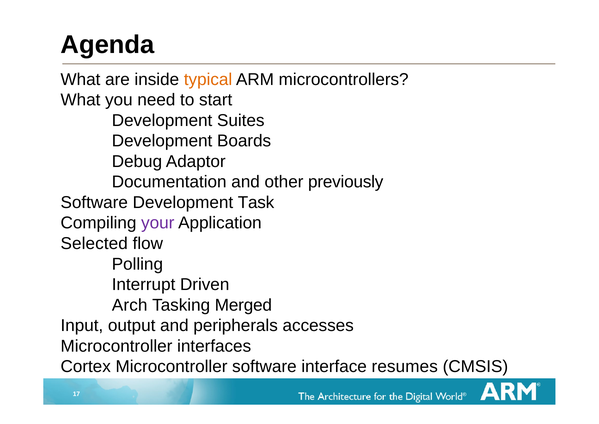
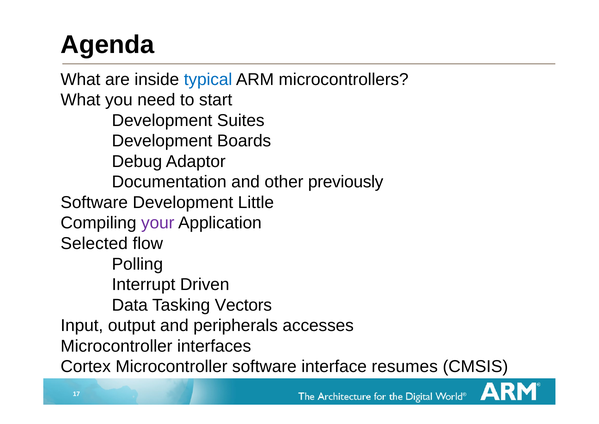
typical colour: orange -> blue
Task: Task -> Little
Arch: Arch -> Data
Merged: Merged -> Vectors
